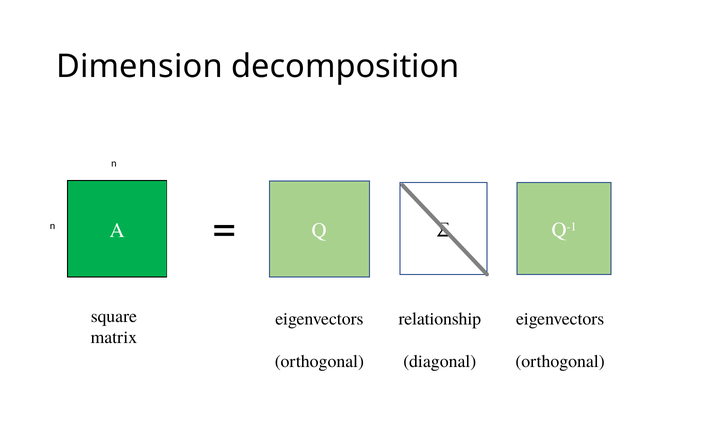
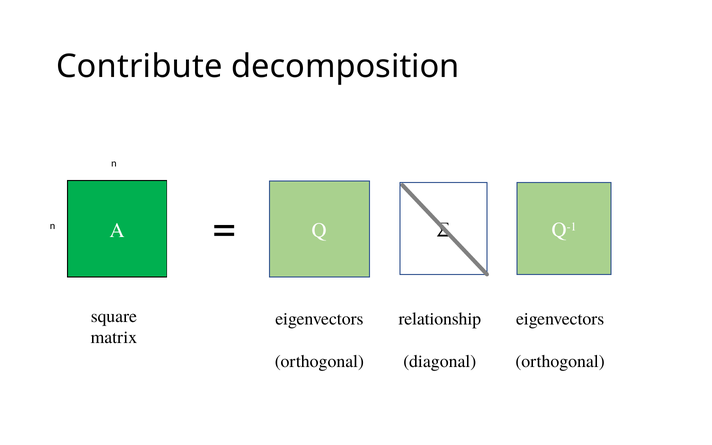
Dimension: Dimension -> Contribute
